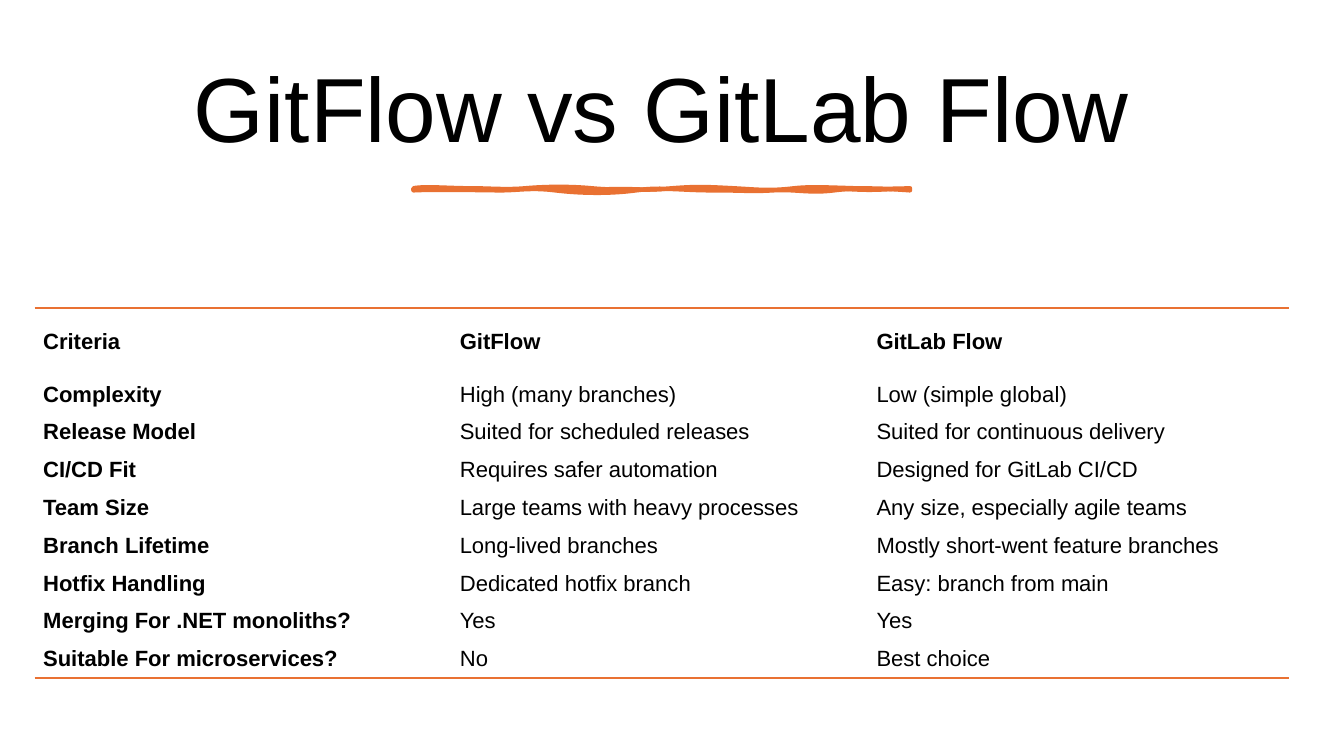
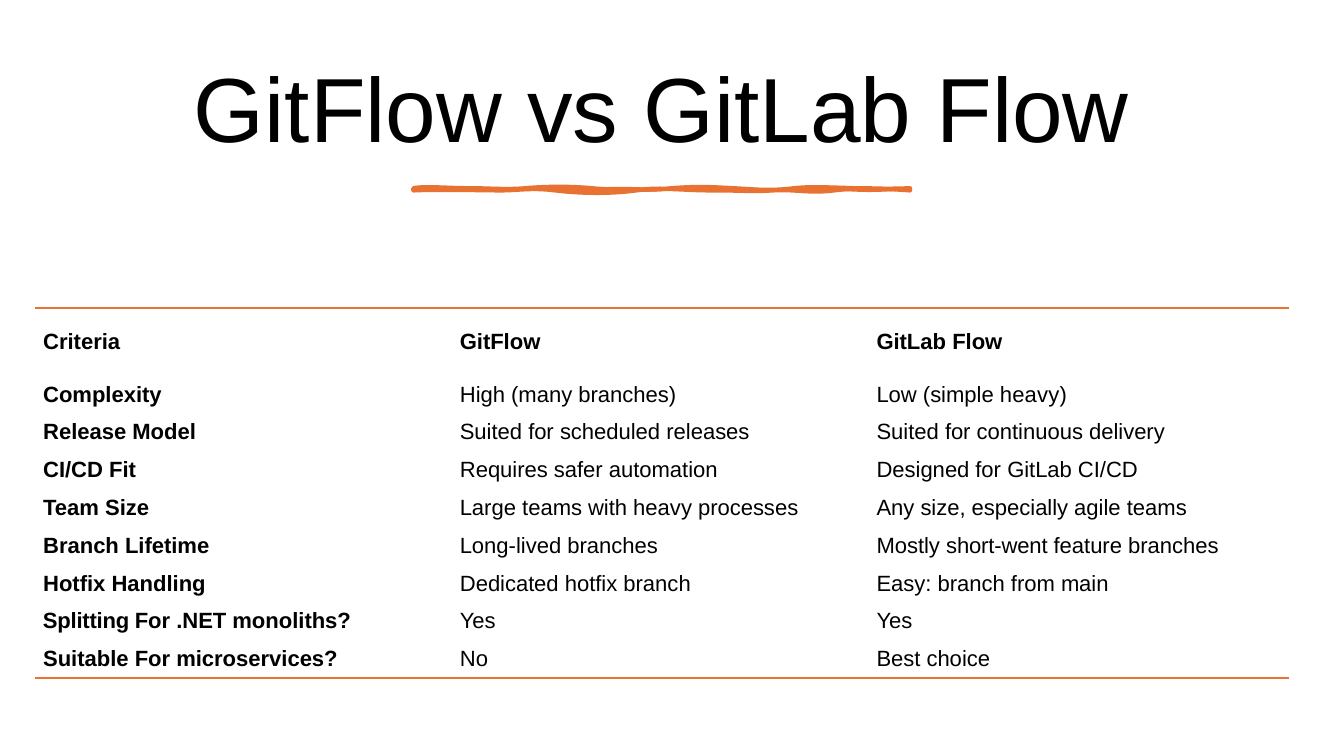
simple global: global -> heavy
Merging: Merging -> Splitting
